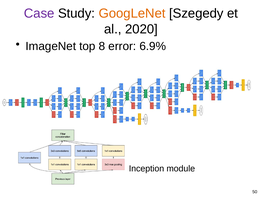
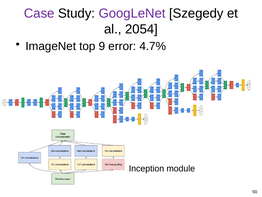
GoogLeNet colour: orange -> purple
2020: 2020 -> 2054
8: 8 -> 9
6.9%: 6.9% -> 4.7%
